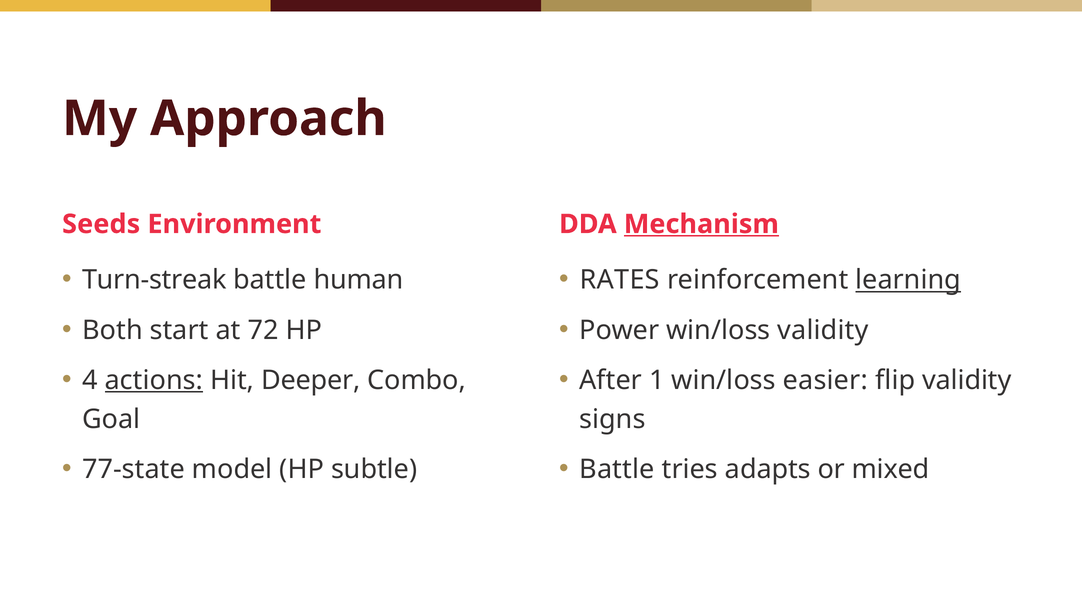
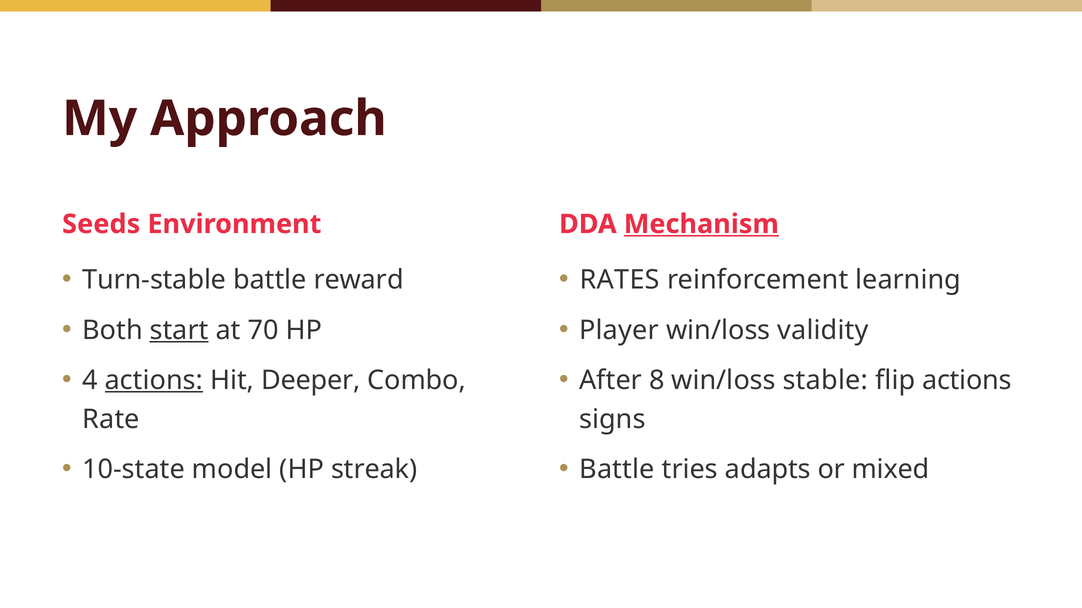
Turn-streak: Turn-streak -> Turn-stable
human: human -> reward
learning underline: present -> none
start underline: none -> present
72: 72 -> 70
Power: Power -> Player
1: 1 -> 8
easier: easier -> stable
flip validity: validity -> actions
Goal: Goal -> Rate
77-state: 77-state -> 10-state
subtle: subtle -> streak
